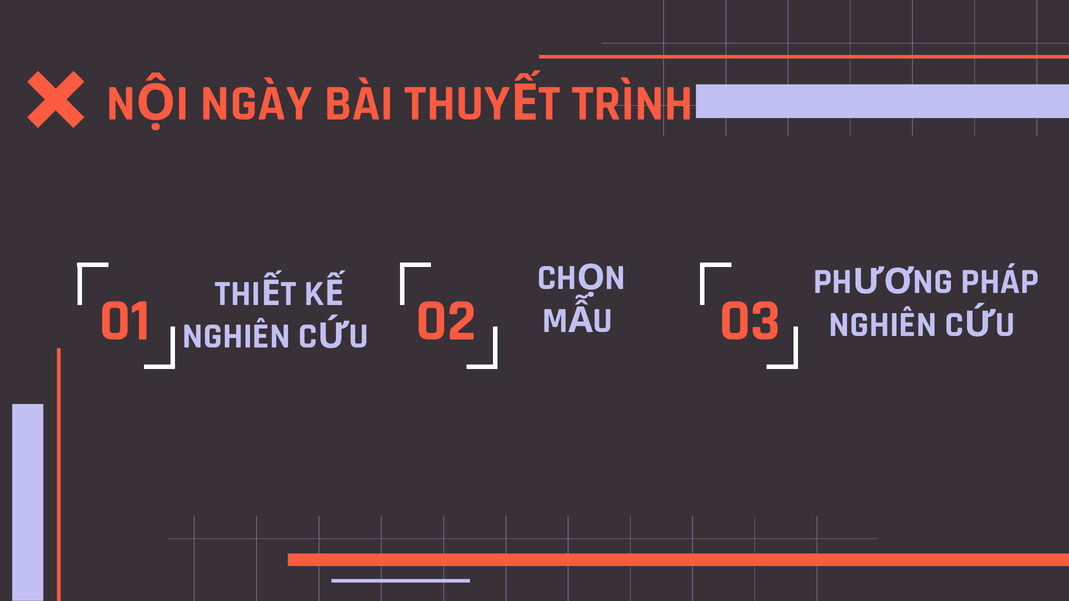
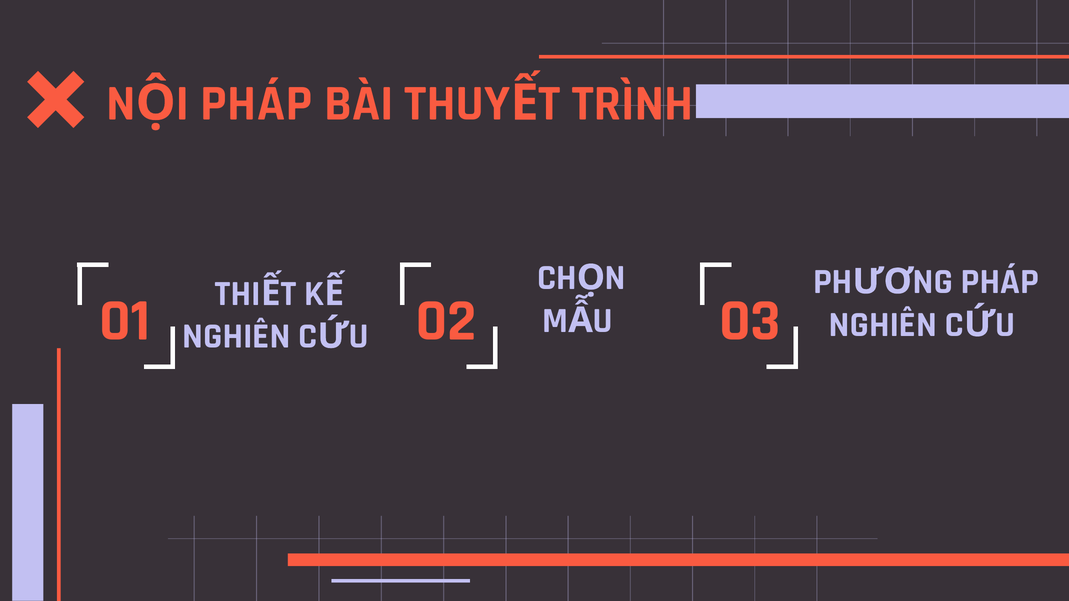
NGÀY at (256, 103): NGÀY -> PHÁP
